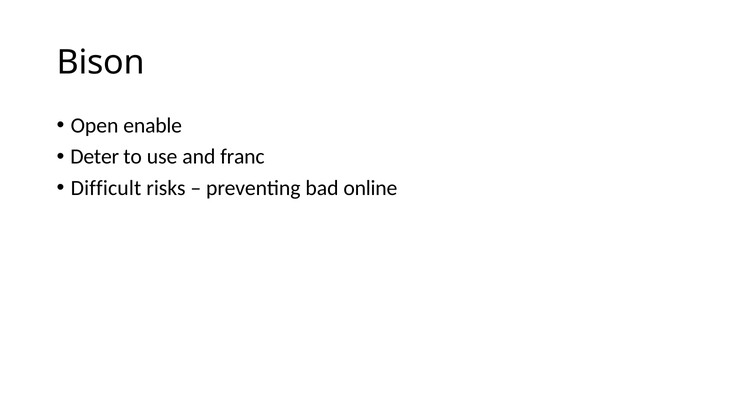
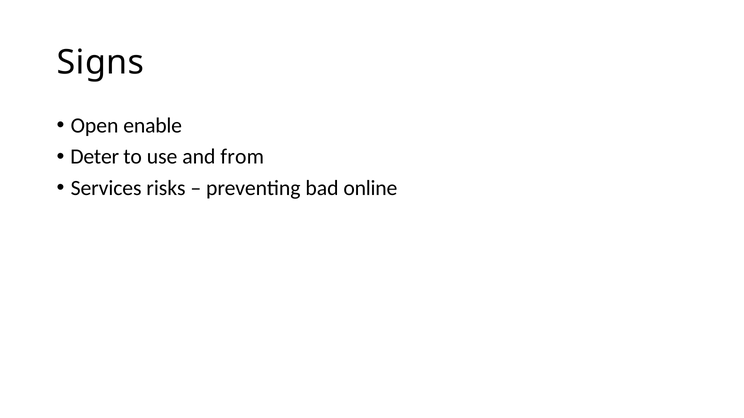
Bison: Bison -> Signs
franc: franc -> from
Difficult: Difficult -> Services
